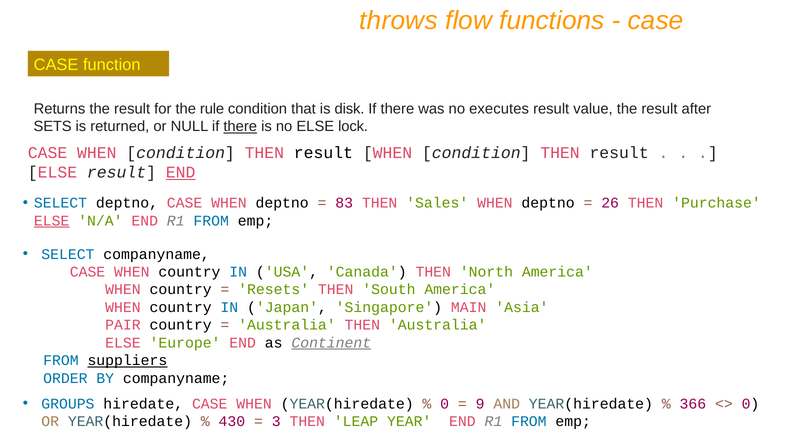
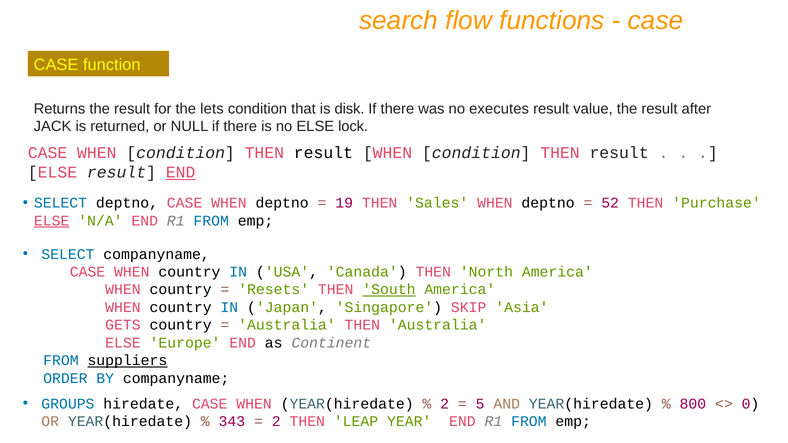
throws: throws -> search
rule: rule -> lets
SETS: SETS -> JACK
there at (240, 127) underline: present -> none
83: 83 -> 19
26: 26 -> 52
South underline: none -> present
MAIN: MAIN -> SKIP
PAIR: PAIR -> GETS
Continent underline: present -> none
0 at (445, 404): 0 -> 2
9: 9 -> 5
366: 366 -> 800
430: 430 -> 343
3 at (276, 422): 3 -> 2
